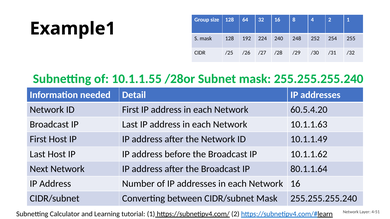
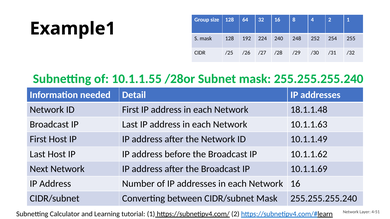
60.5.4.20: 60.5.4.20 -> 18.1.1.48
80.1.1.64: 80.1.1.64 -> 10.1.1.69
